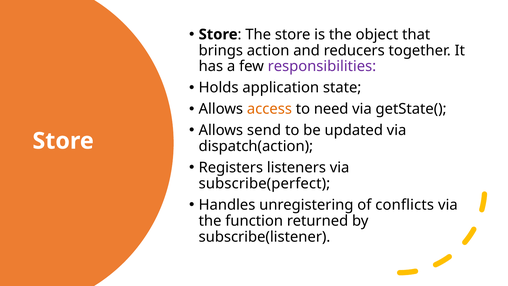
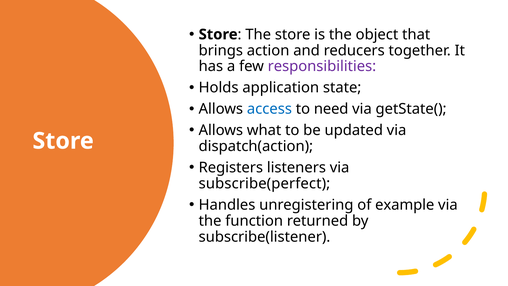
access colour: orange -> blue
send: send -> what
conflicts: conflicts -> example
